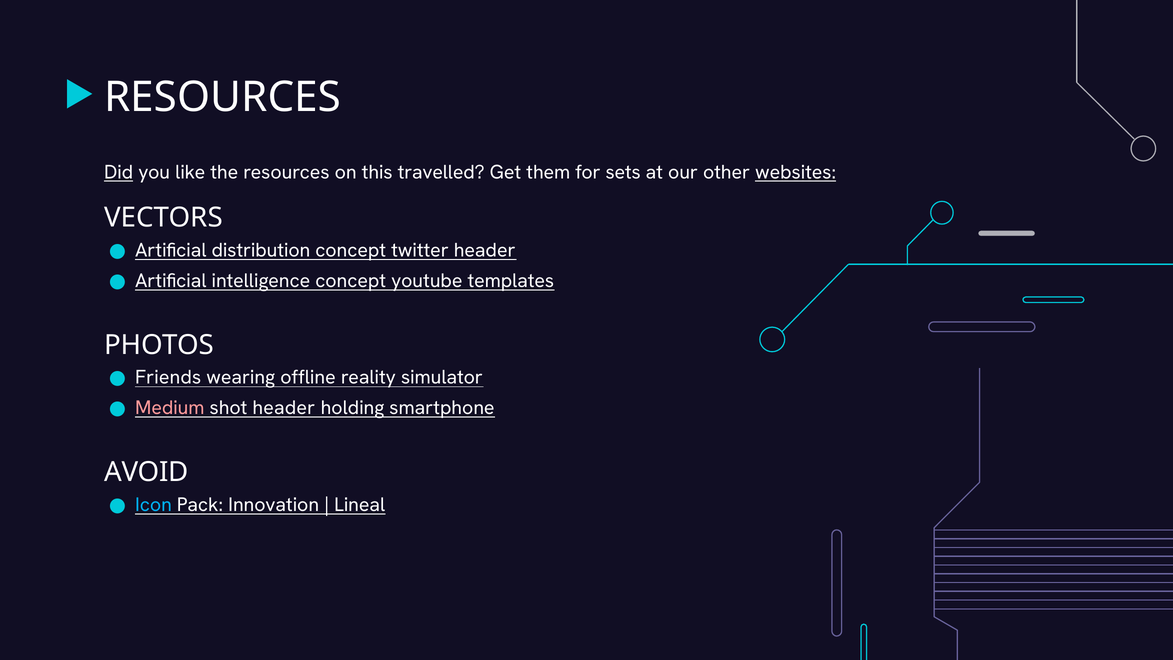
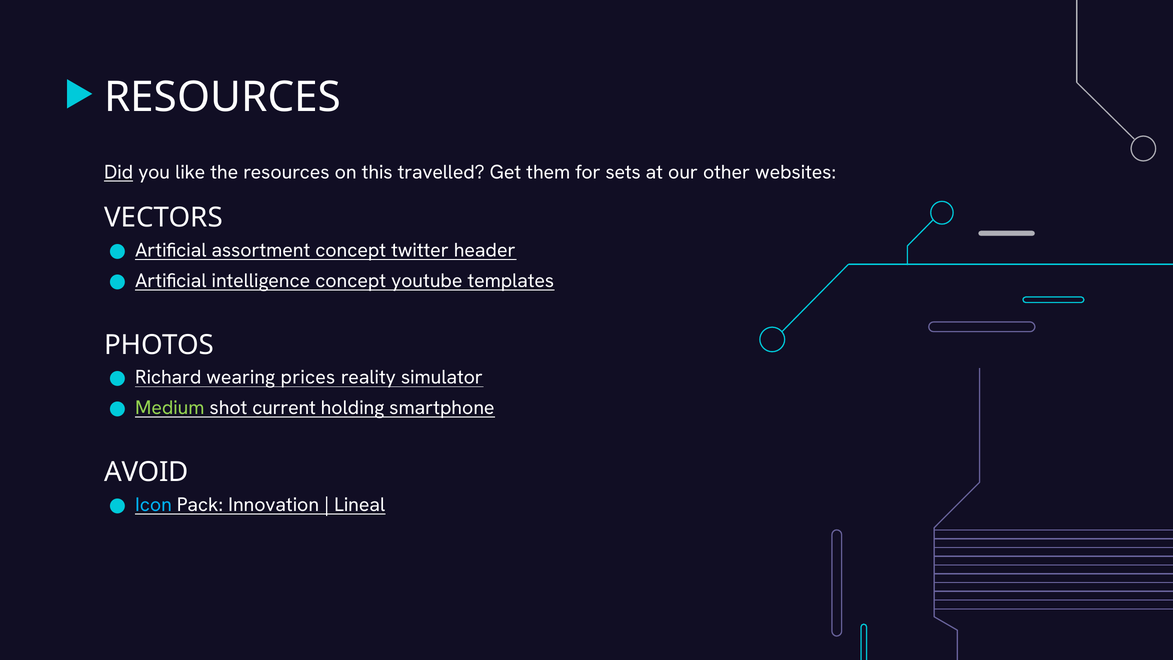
websites underline: present -> none
distribution: distribution -> assortment
Friends: Friends -> Richard
offline: offline -> prices
Medium colour: pink -> light green
shot header: header -> current
